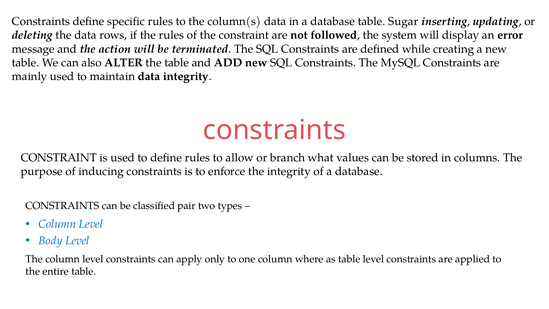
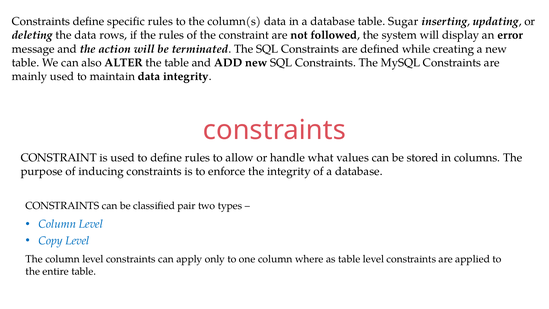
branch: branch -> handle
Body: Body -> Copy
